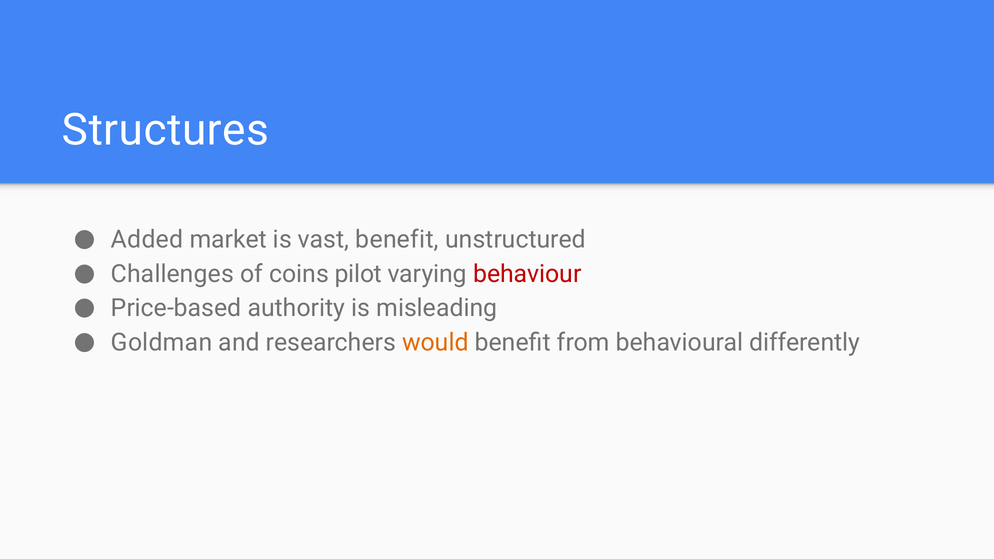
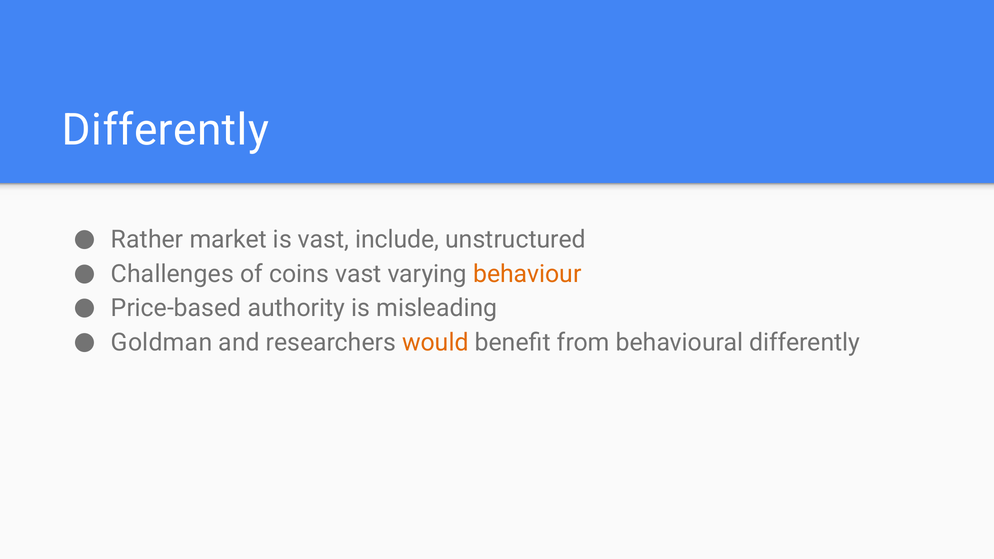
Structures at (165, 130): Structures -> Differently
Added: Added -> Rather
vast benefit: benefit -> include
coins pilot: pilot -> vast
behaviour colour: red -> orange
